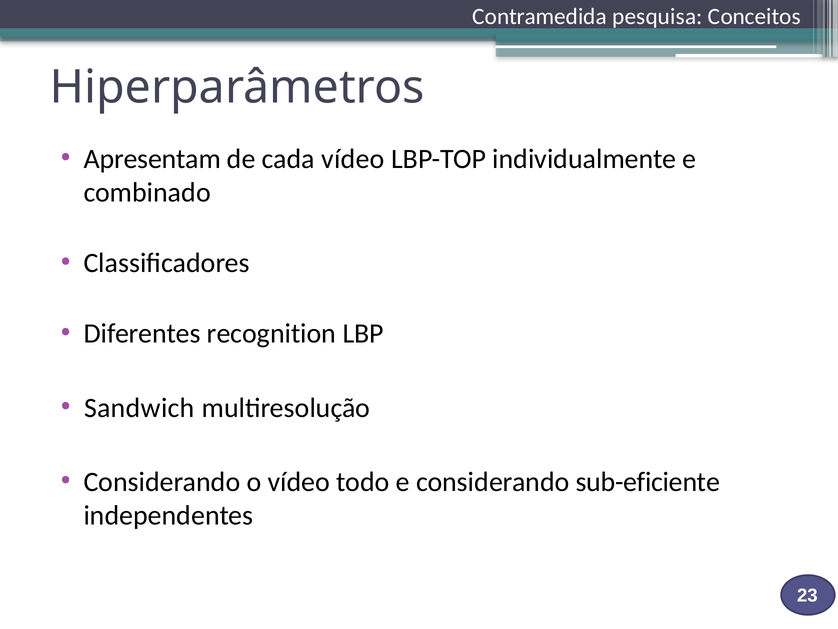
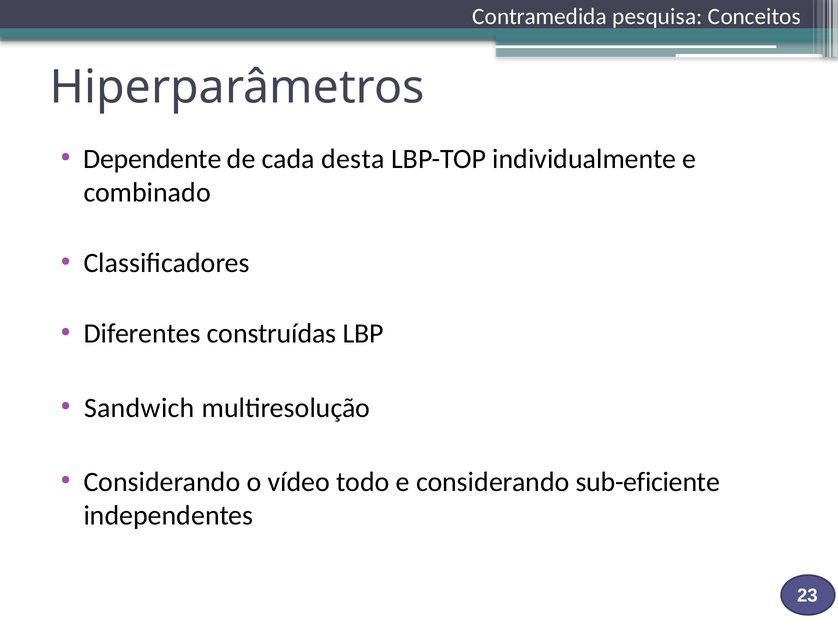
Apresentam: Apresentam -> Dependente
cada vídeo: vídeo -> desta
recognition: recognition -> construídas
